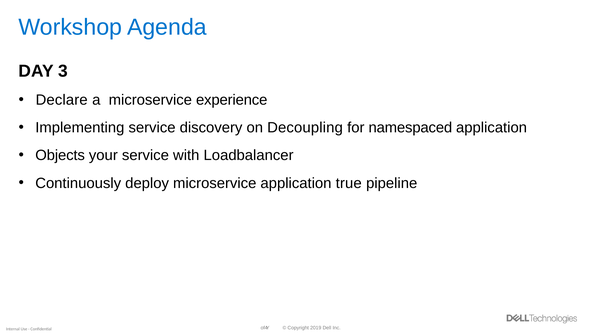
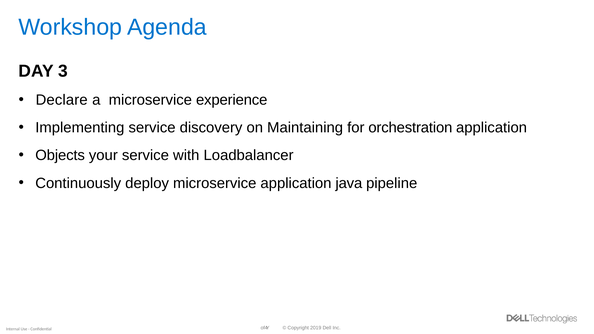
Decoupling: Decoupling -> Maintaining
namespaced: namespaced -> orchestration
true: true -> java
